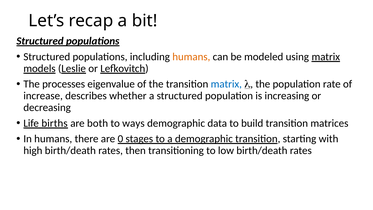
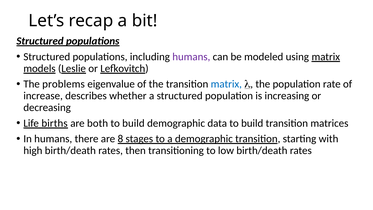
humans at (191, 57) colour: orange -> purple
processes: processes -> problems
ways at (133, 123): ways -> build
0: 0 -> 8
